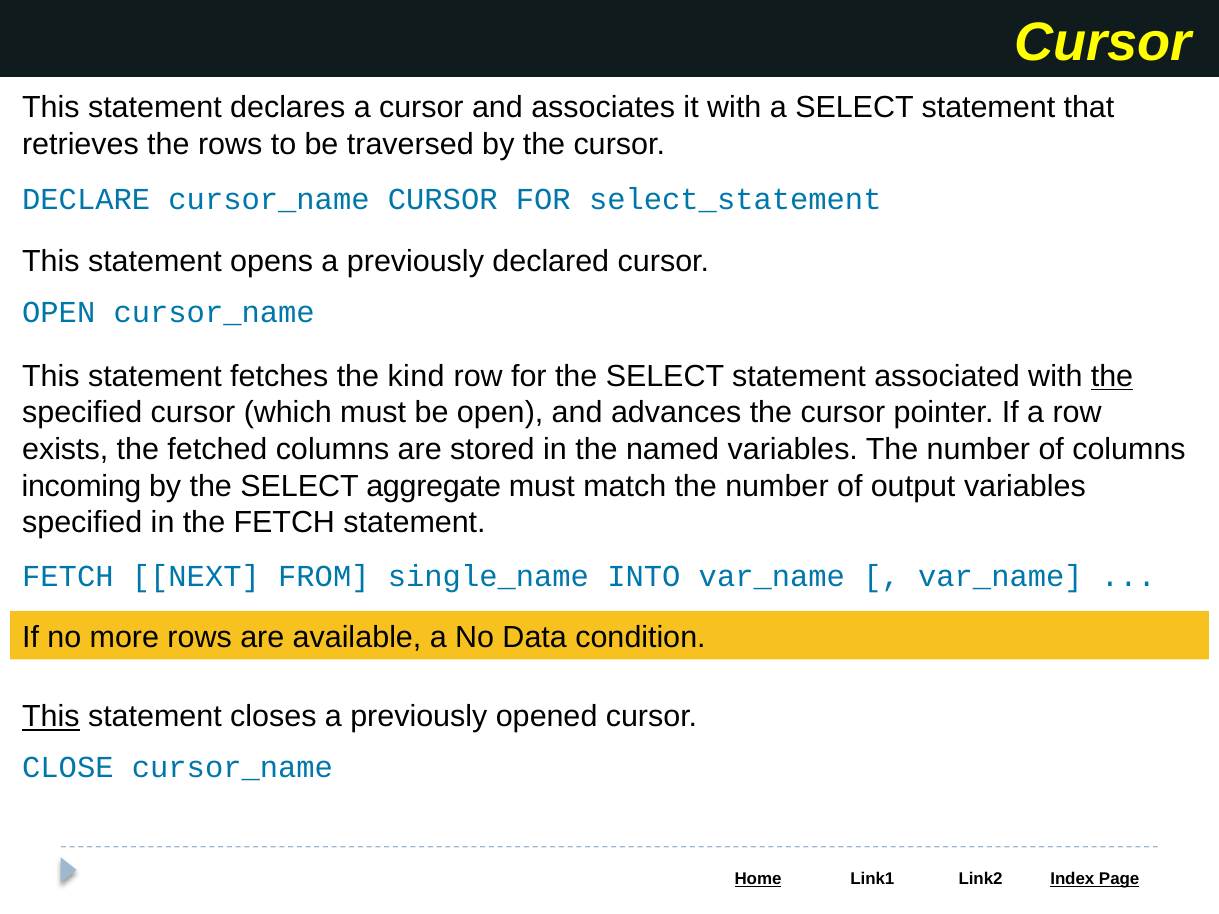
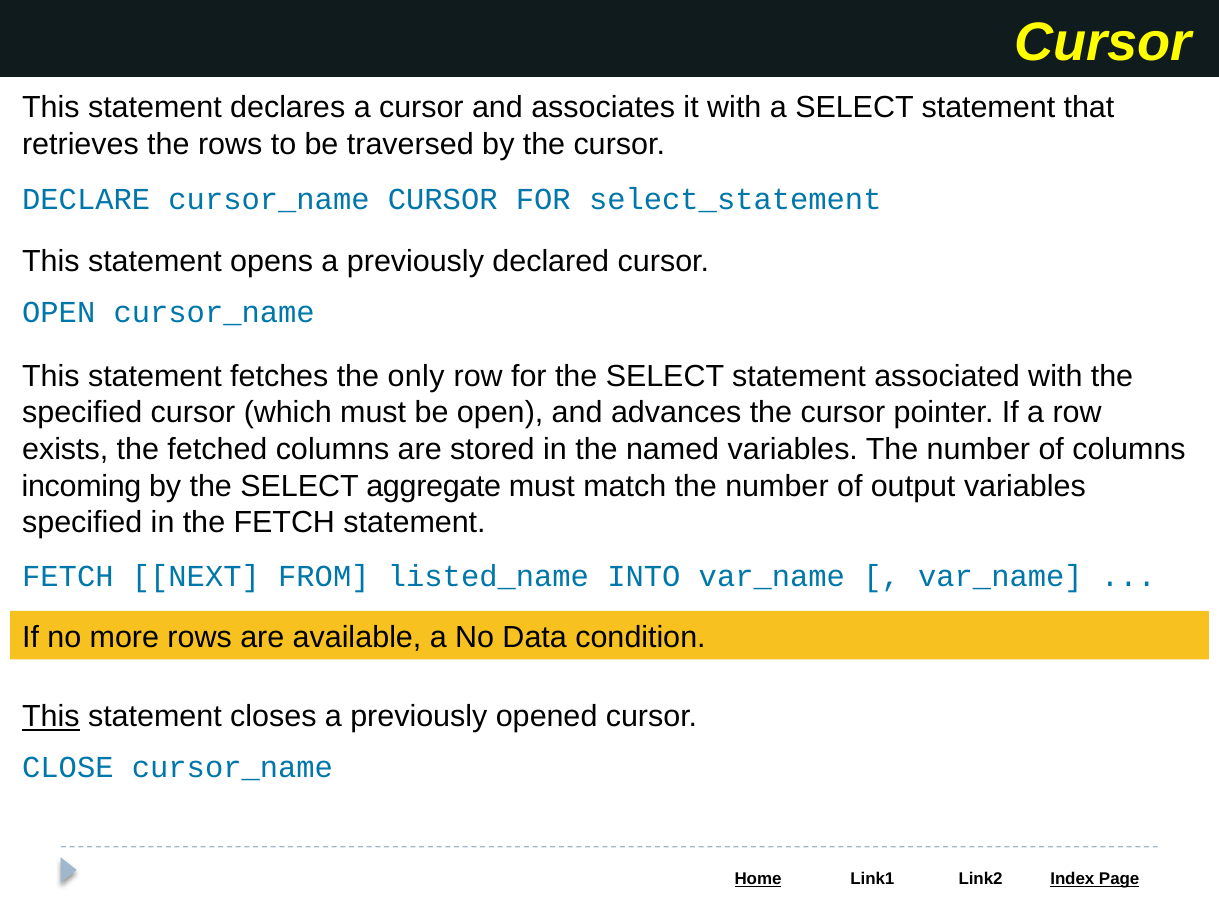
kind: kind -> only
the at (1112, 376) underline: present -> none
single_name: single_name -> listed_name
